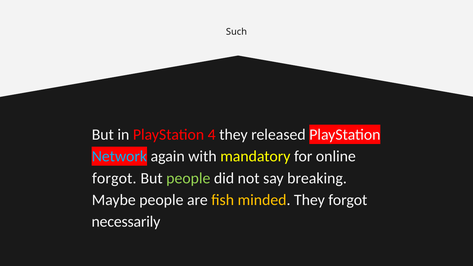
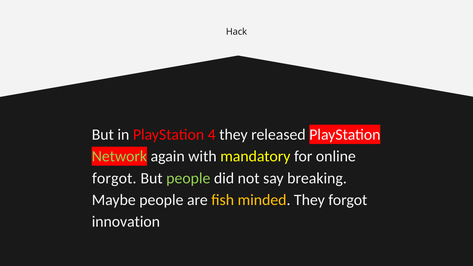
Such: Such -> Hack
Network colour: light blue -> light green
necessarily: necessarily -> innovation
